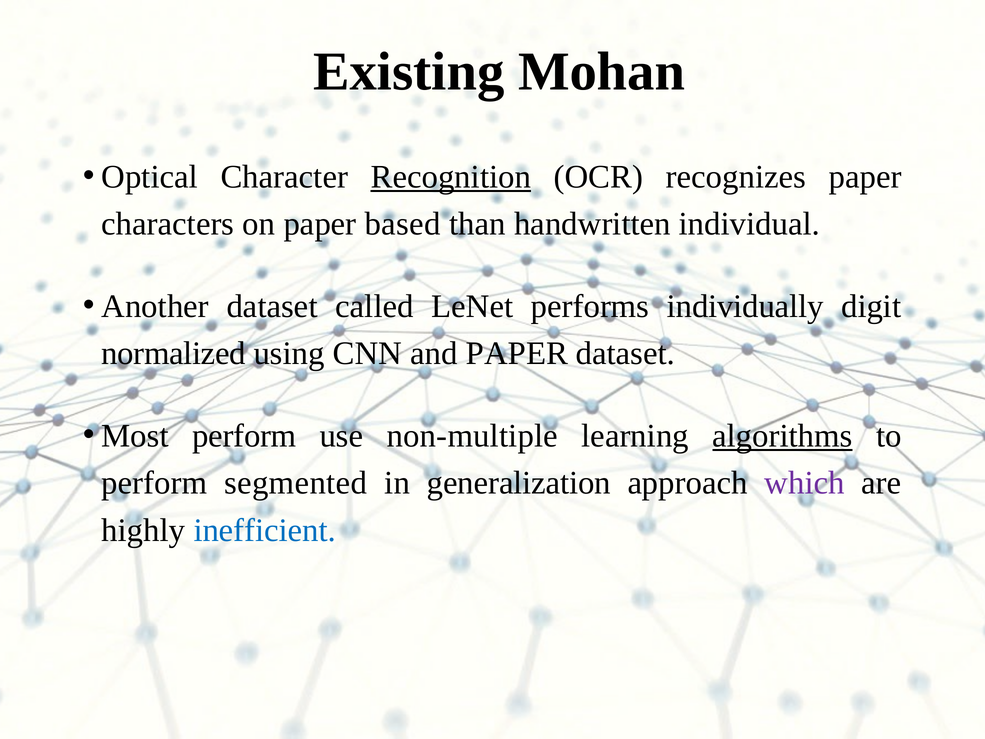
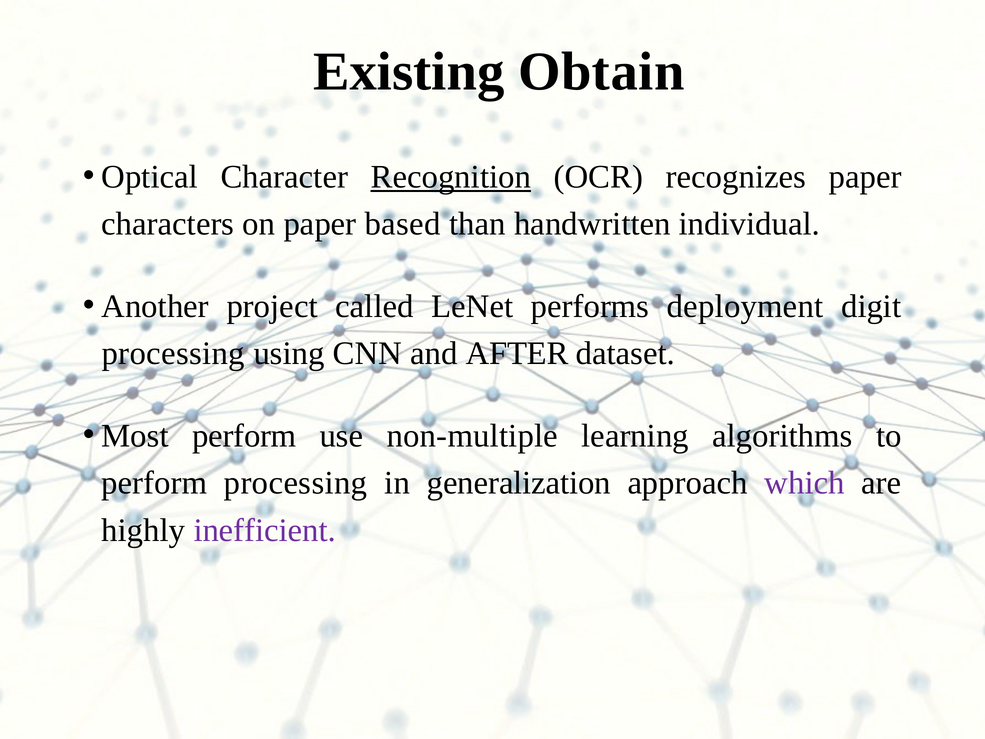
Mohan: Mohan -> Obtain
Another dataset: dataset -> project
individually: individually -> deployment
normalized at (174, 353): normalized -> processing
and PAPER: PAPER -> AFTER
algorithms underline: present -> none
perform segmented: segmented -> processing
inefficient colour: blue -> purple
